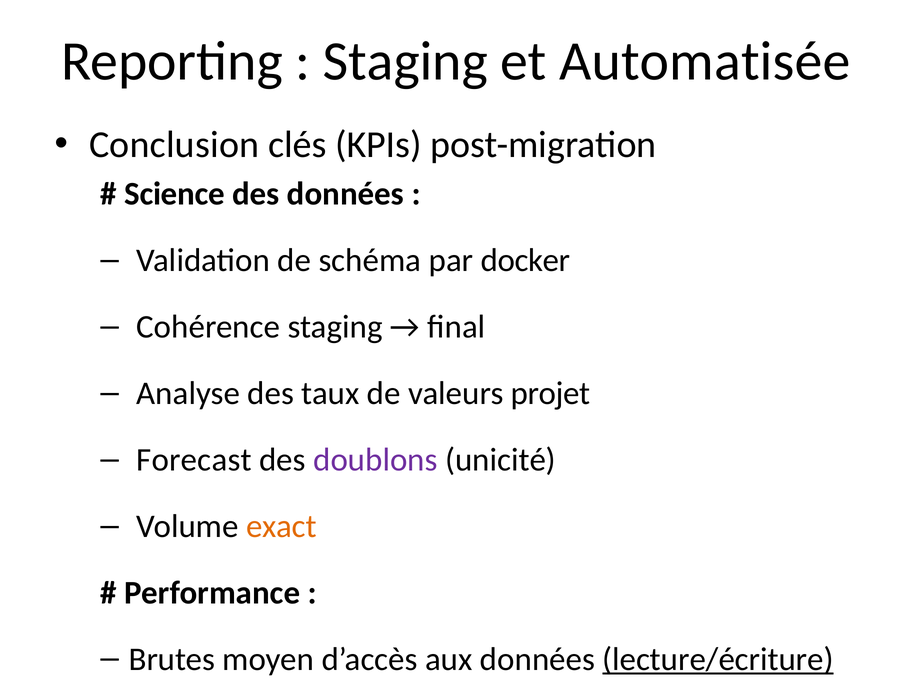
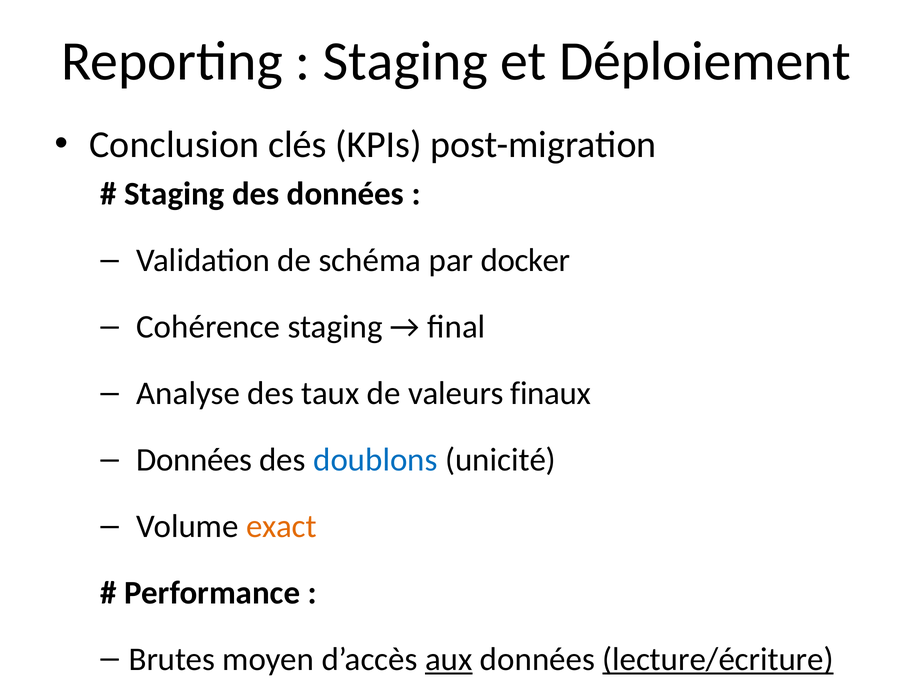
Automatisée: Automatisée -> Déploiement
Science at (175, 194): Science -> Staging
projet: projet -> finaux
Forecast at (194, 460): Forecast -> Données
doublons colour: purple -> blue
aux underline: none -> present
